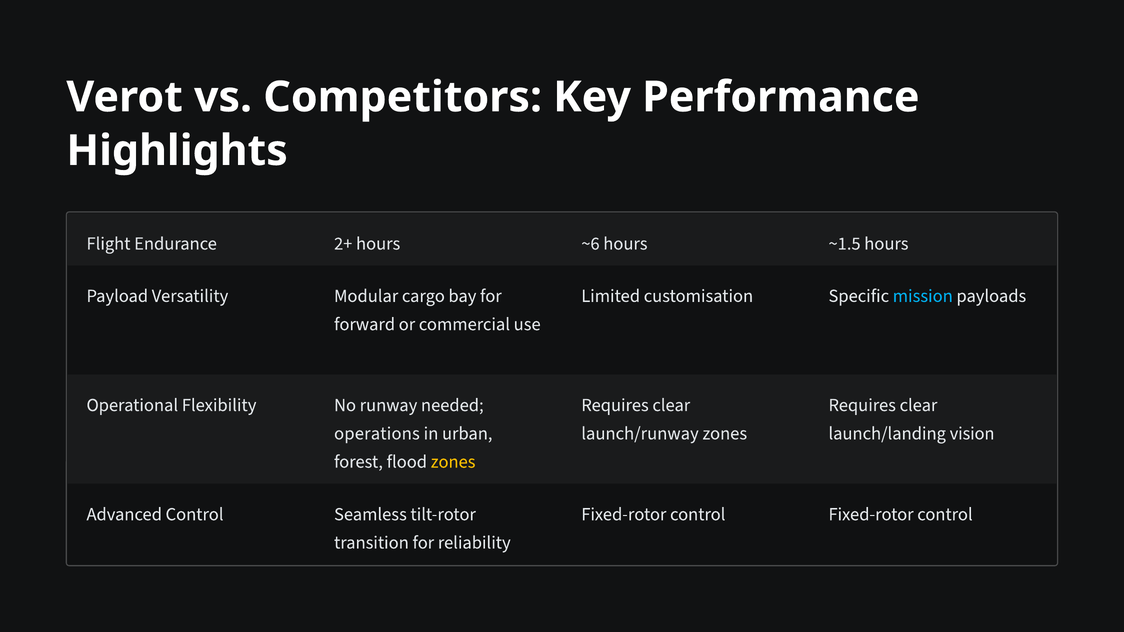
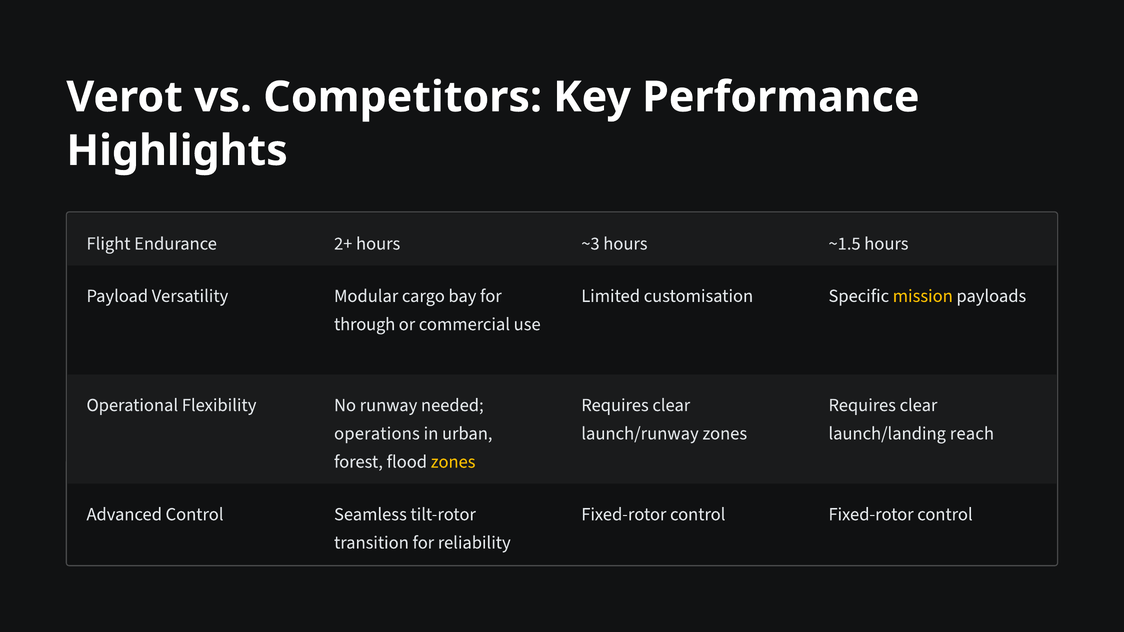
~6: ~6 -> ~3
mission colour: light blue -> yellow
forward: forward -> through
vision: vision -> reach
